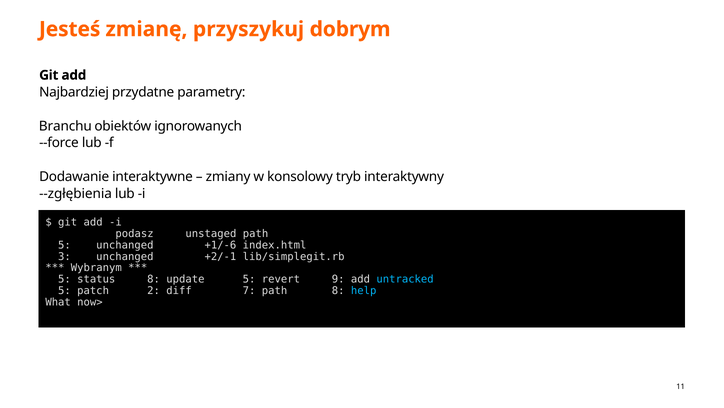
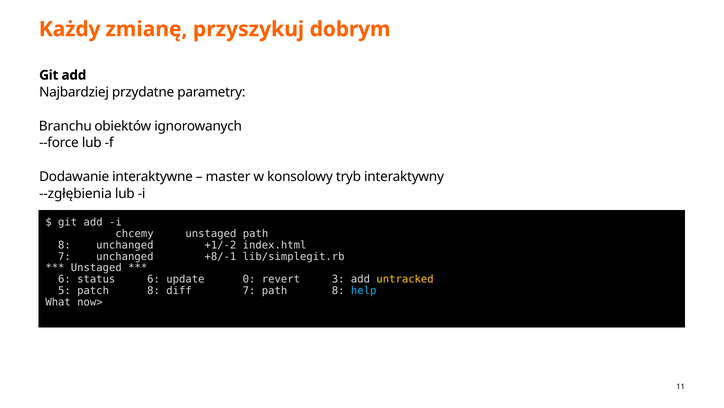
Jesteś: Jesteś -> Każdy
zmiany: zmiany -> master
podasz: podasz -> chcemy
5 at (64, 245): 5 -> 8
+1/-6: +1/-6 -> +1/-2
3 at (64, 256): 3 -> 7
+2/-1: +2/-1 -> +8/-1
Wybranym at (96, 267): Wybranym -> Unstaged
5 at (64, 279): 5 -> 6
status 8: 8 -> 6
update 5: 5 -> 0
9: 9 -> 3
untracked colour: light blue -> yellow
patch 2: 2 -> 8
